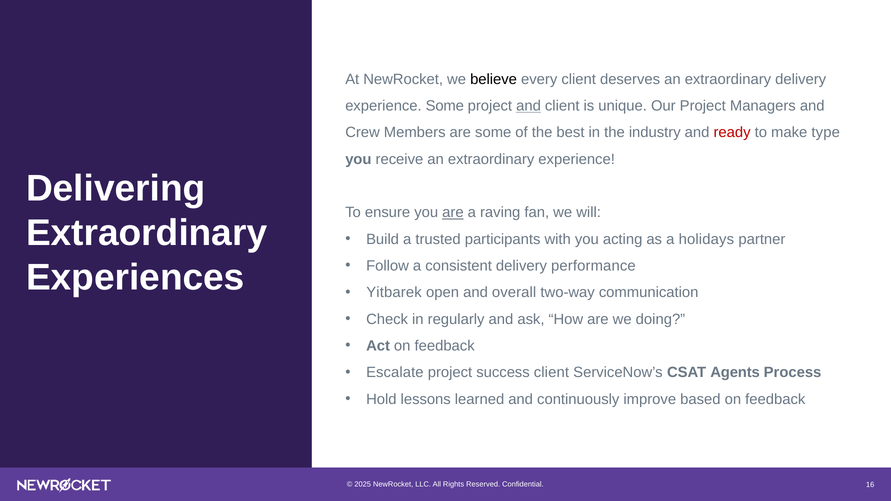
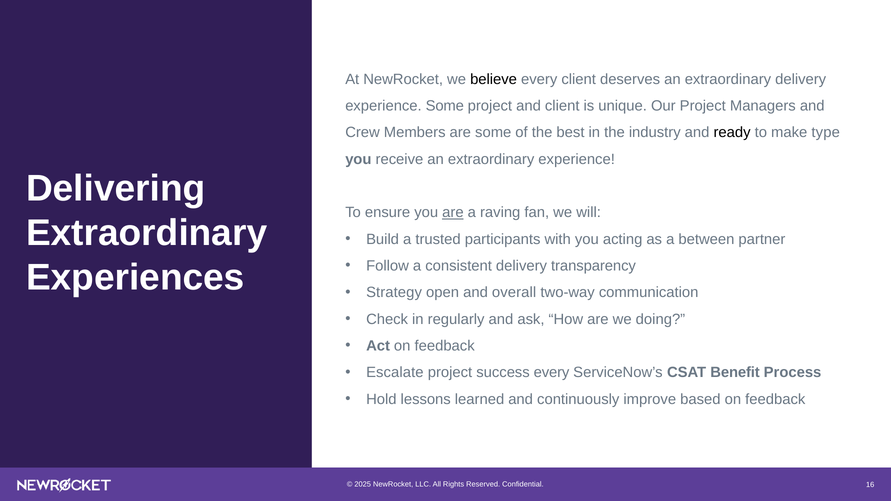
and at (529, 106) underline: present -> none
ready colour: red -> black
holidays: holidays -> between
performance: performance -> transparency
Yitbarek: Yitbarek -> Strategy
success client: client -> every
Agents: Agents -> Benefit
